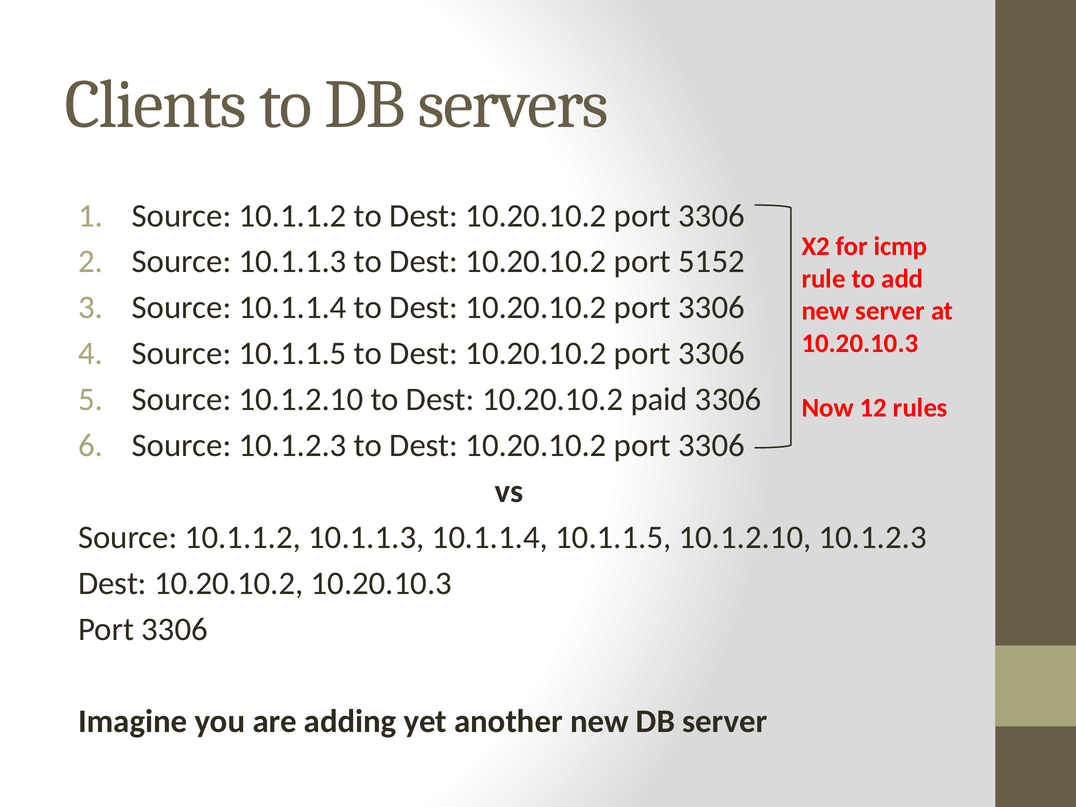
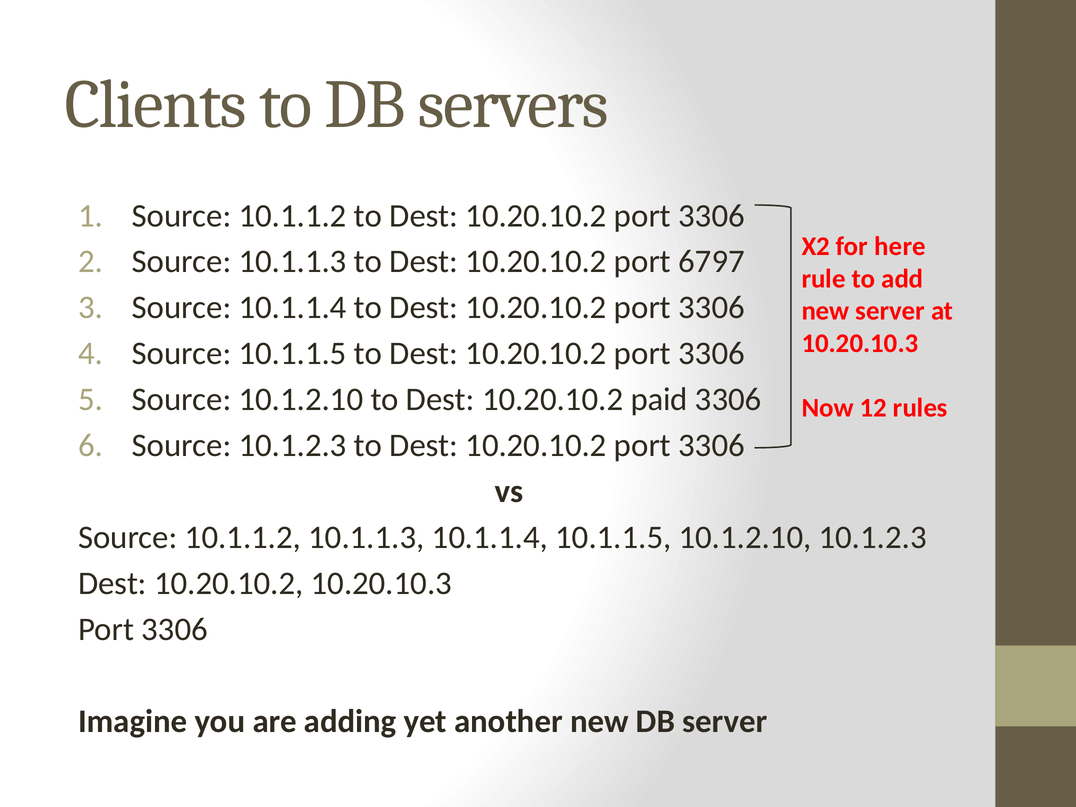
icmp: icmp -> here
5152: 5152 -> 6797
